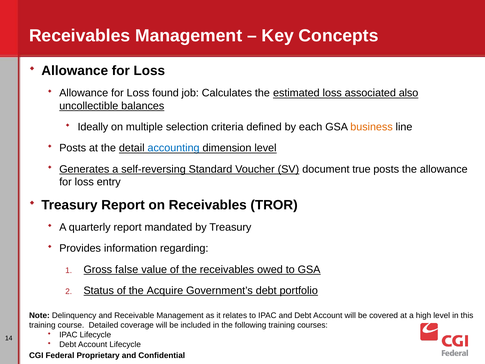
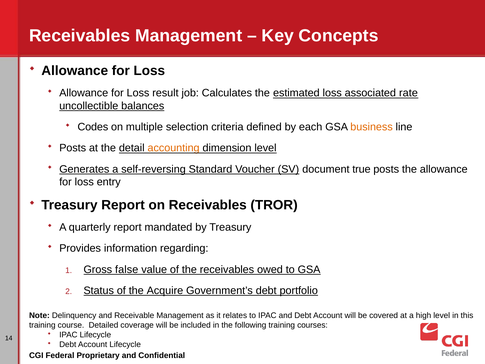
found: found -> result
also: also -> rate
Ideally: Ideally -> Codes
accounting colour: blue -> orange
